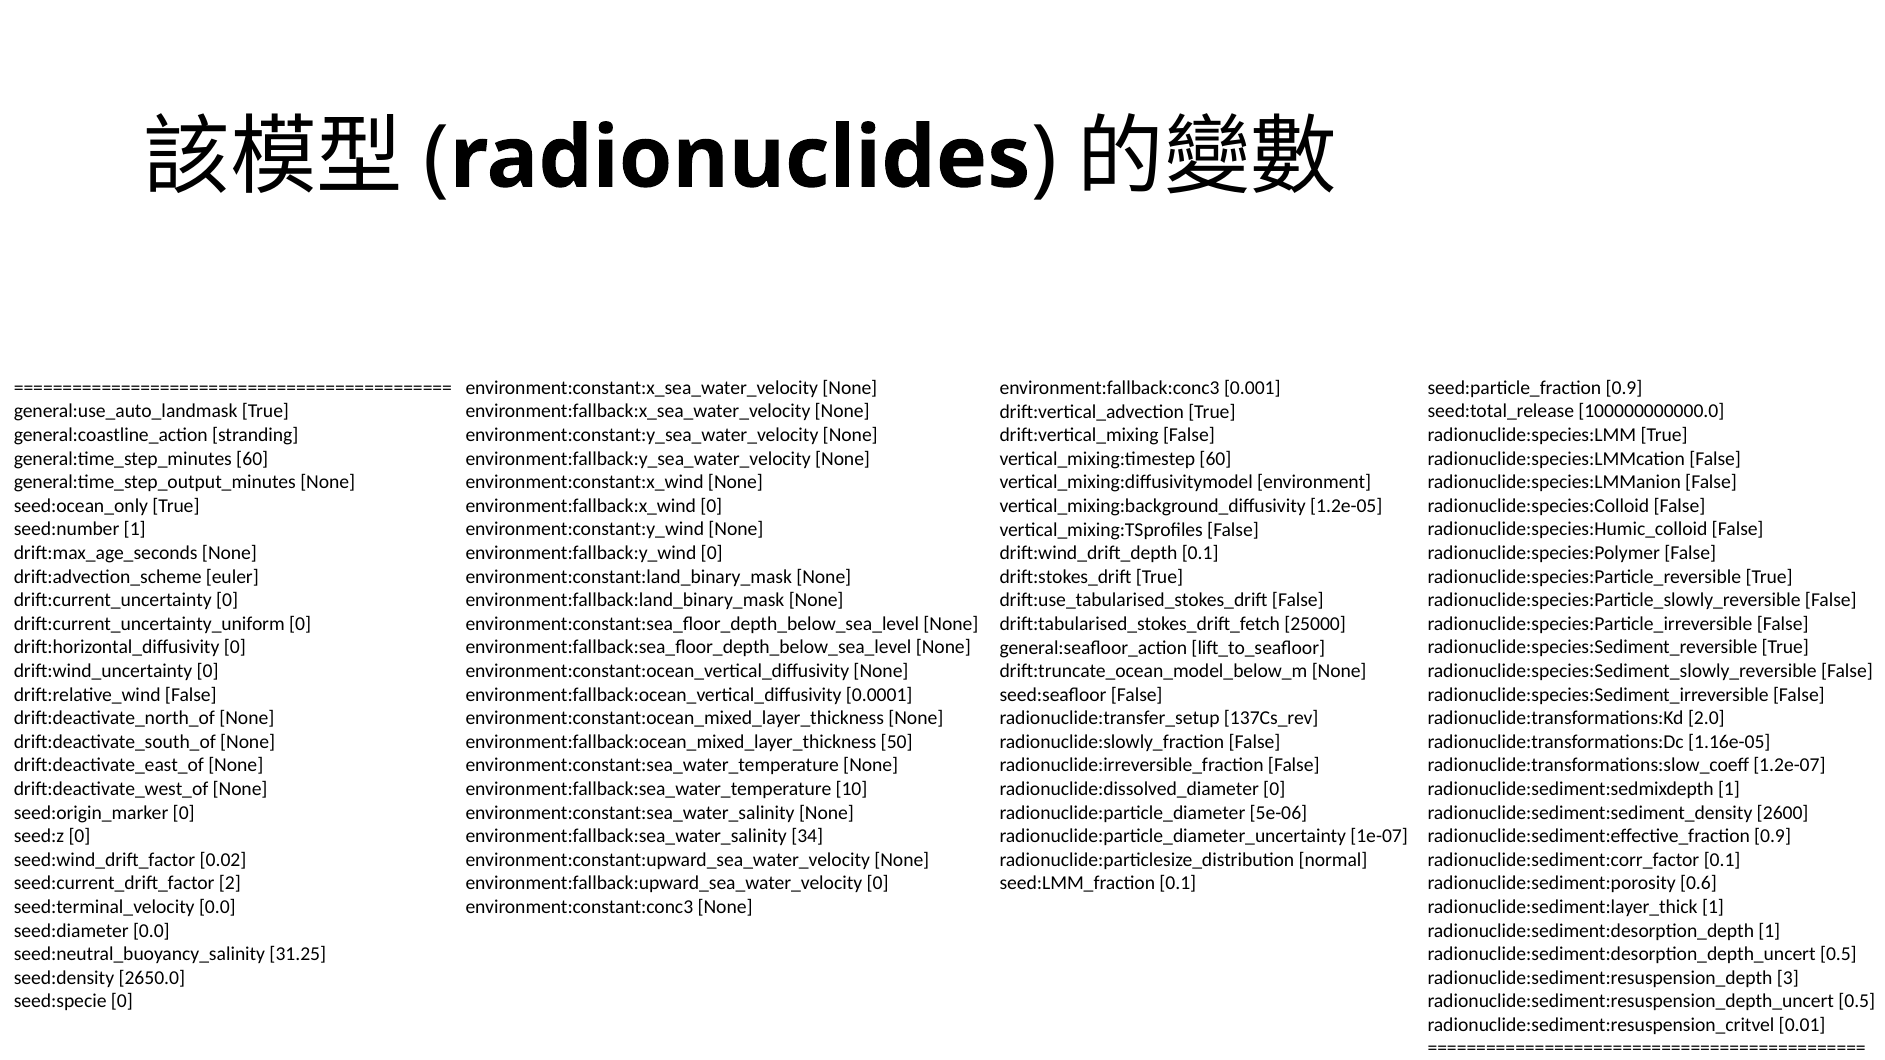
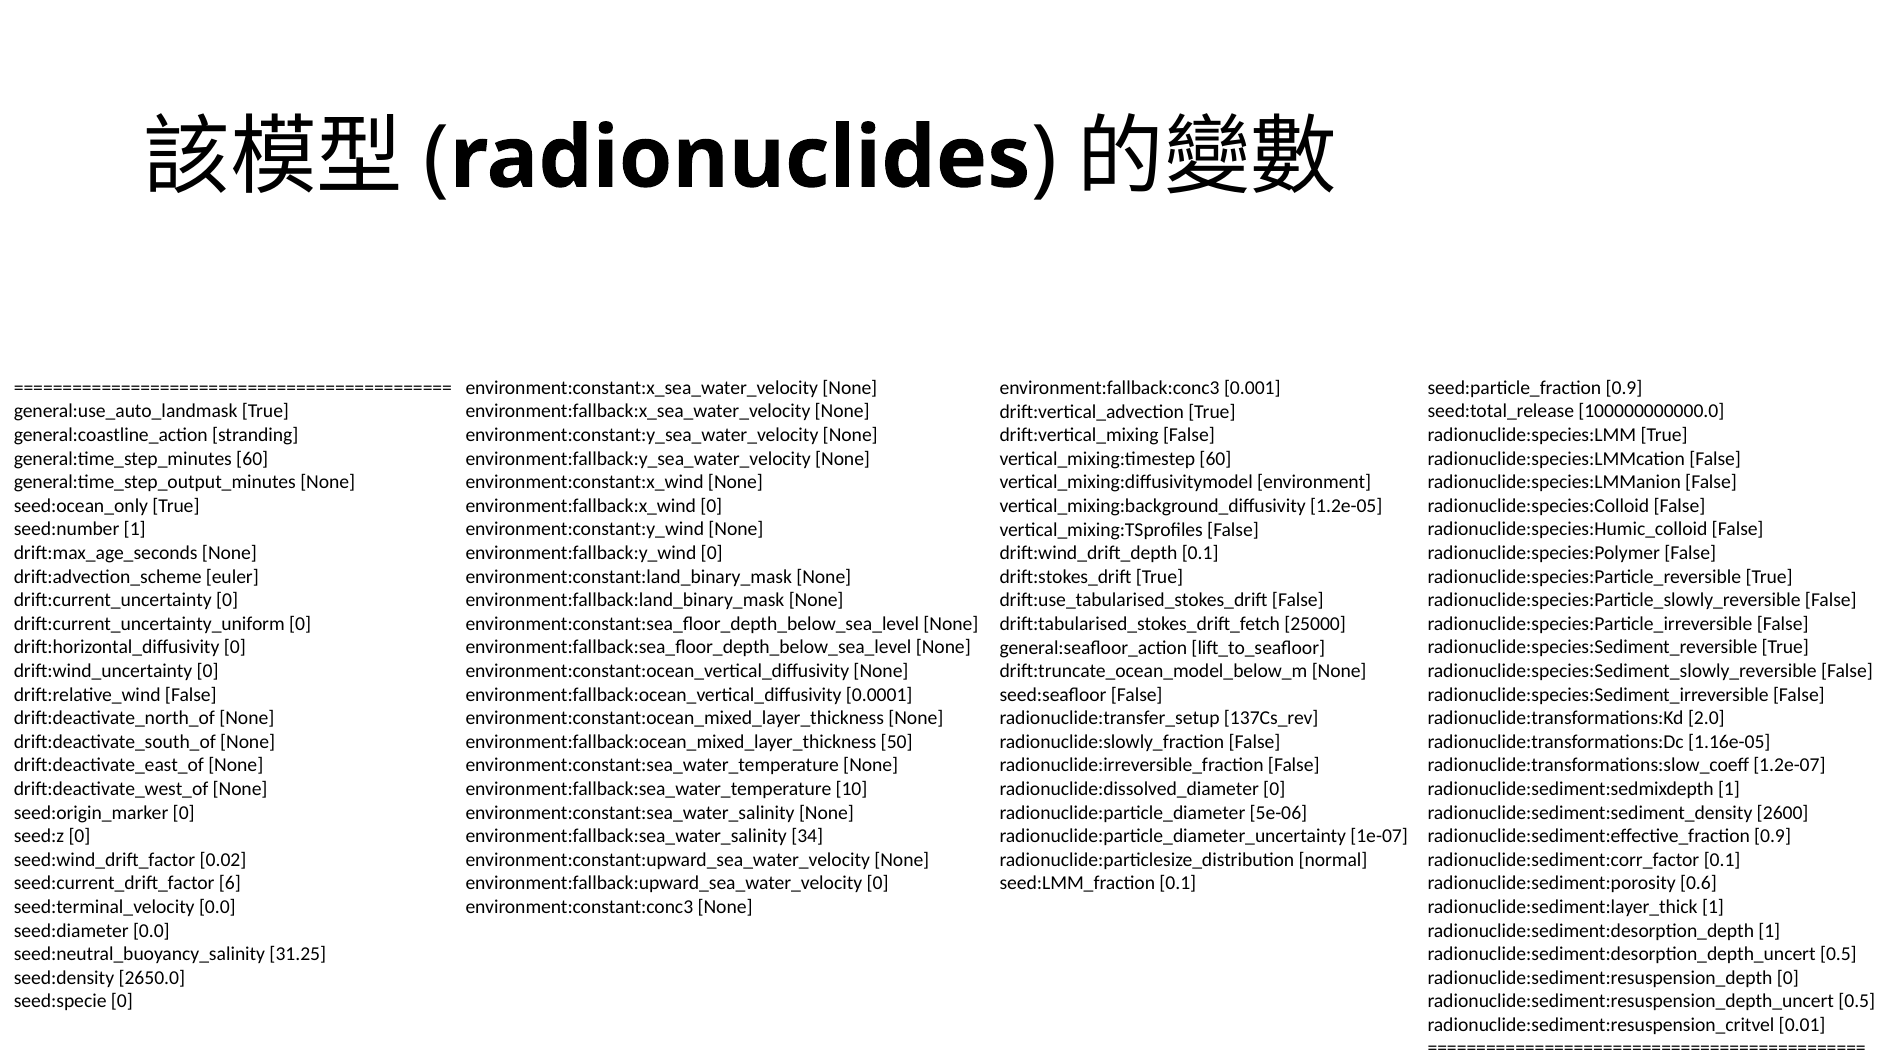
2: 2 -> 6
radionuclide:sediment:resuspension_depth 3: 3 -> 0
